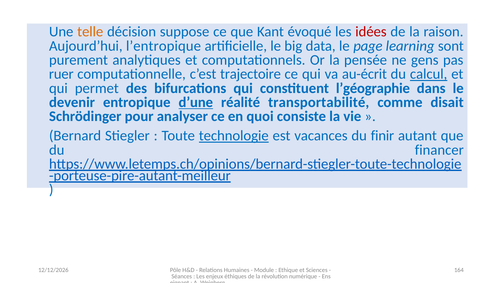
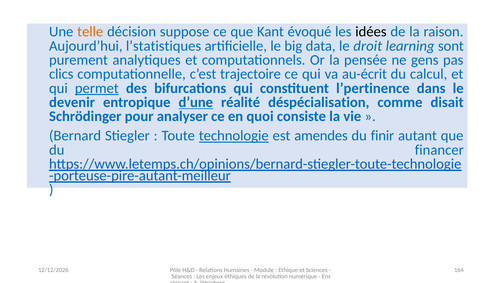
idées colour: red -> black
l’entropique: l’entropique -> l’statistiques
page: page -> droit
ruer: ruer -> clics
calcul underline: present -> none
permet underline: none -> present
l’géographie: l’géographie -> l’pertinence
transportabilité: transportabilité -> déspécialisation
vacances: vacances -> amendes
